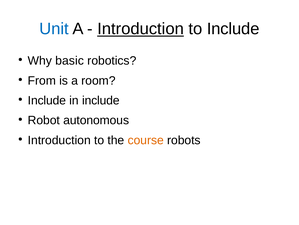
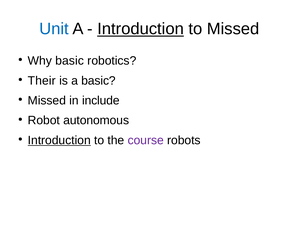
to Include: Include -> Missed
From: From -> Their
a room: room -> basic
Include at (47, 100): Include -> Missed
Introduction at (59, 140) underline: none -> present
course colour: orange -> purple
